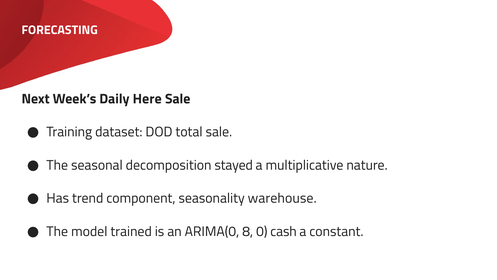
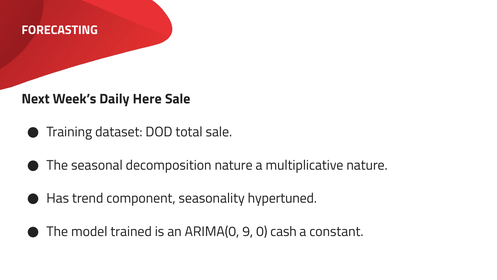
decomposition stayed: stayed -> nature
warehouse: warehouse -> hypertuned
8: 8 -> 9
